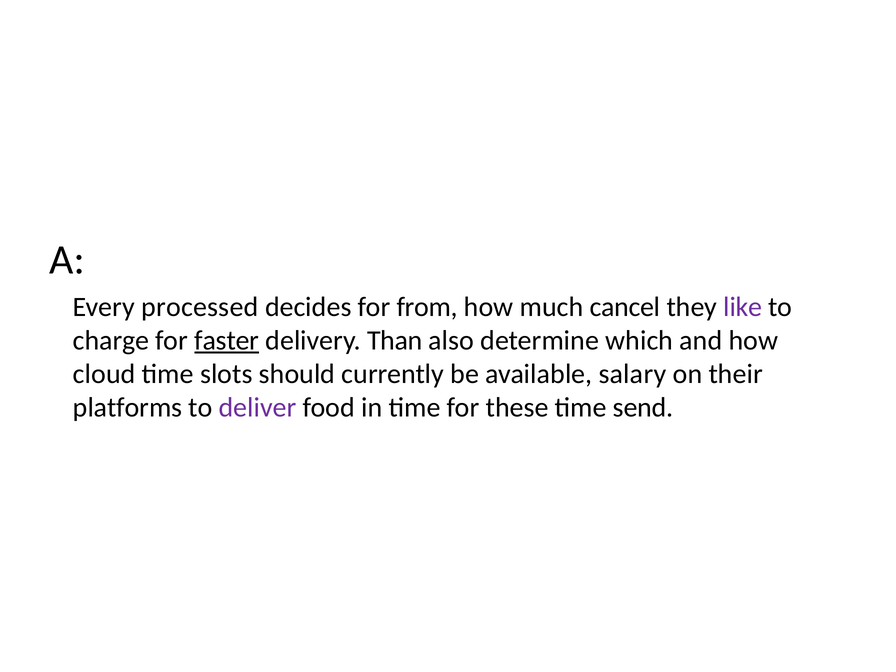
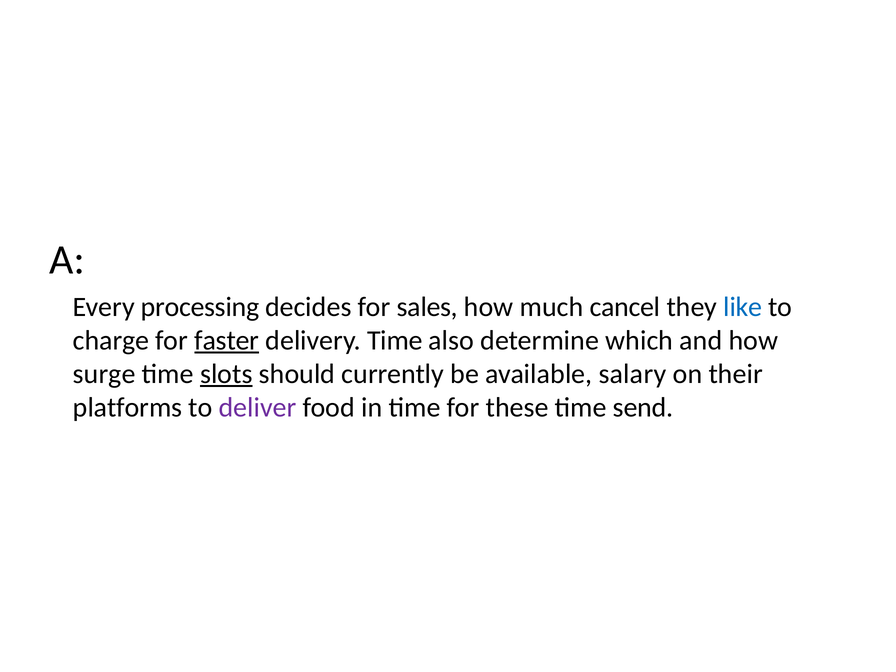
processed: processed -> processing
from: from -> sales
like colour: purple -> blue
delivery Than: Than -> Time
cloud: cloud -> surge
slots underline: none -> present
